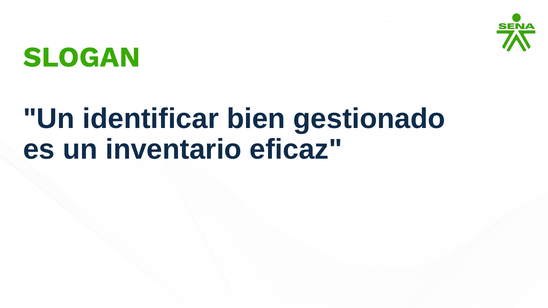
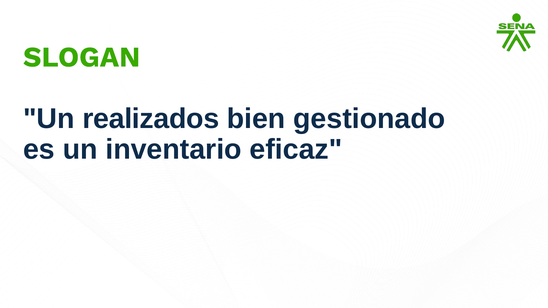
identificar: identificar -> realizados
